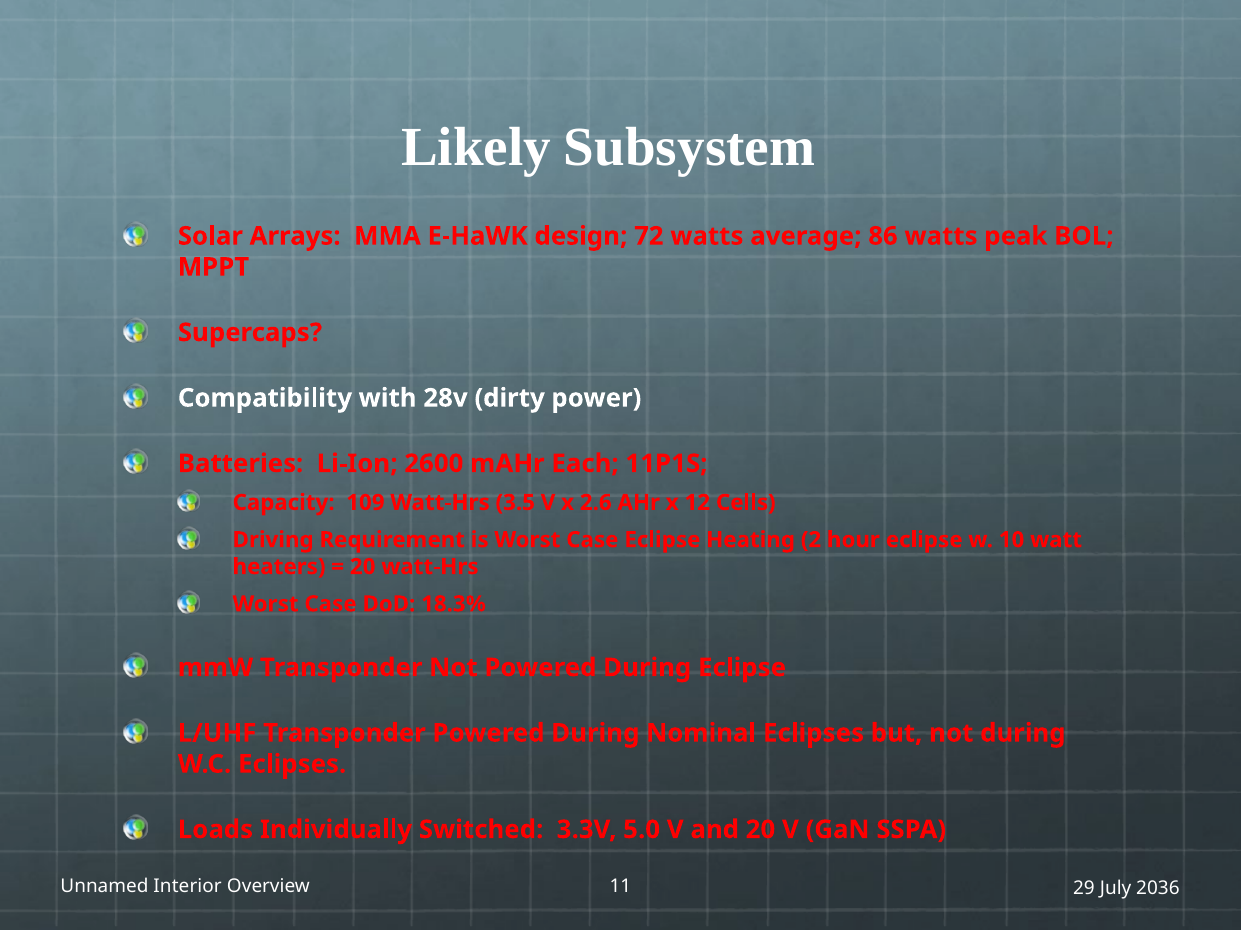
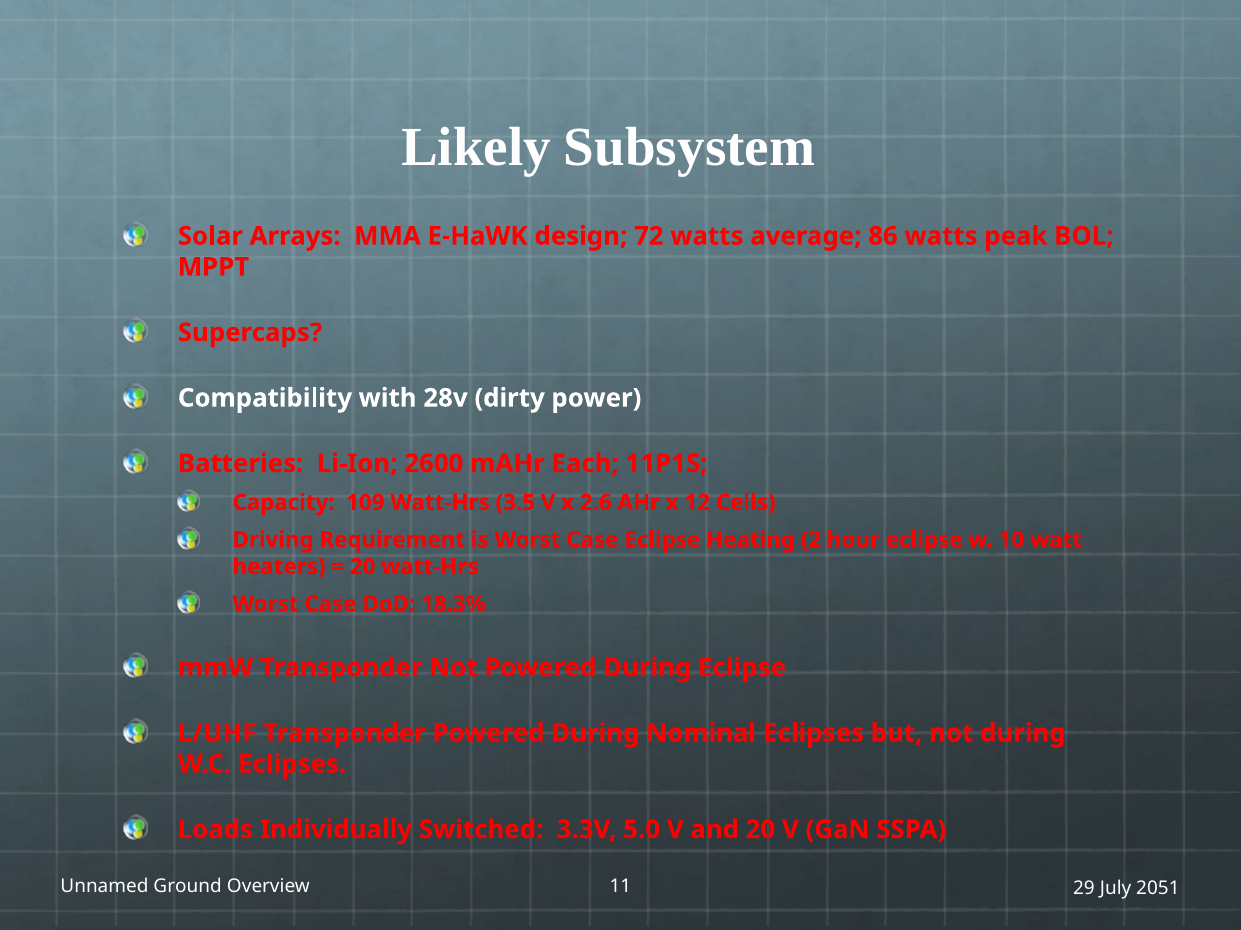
Interior: Interior -> Ground
2036: 2036 -> 2051
